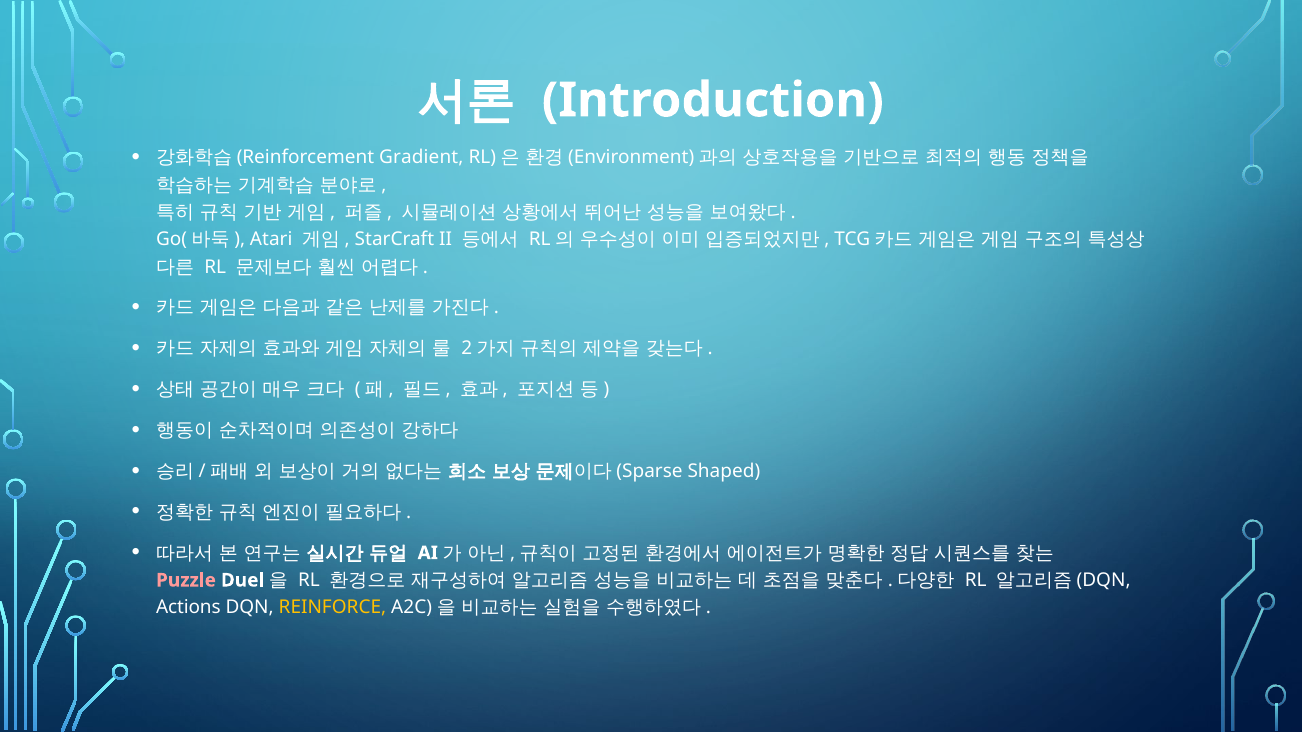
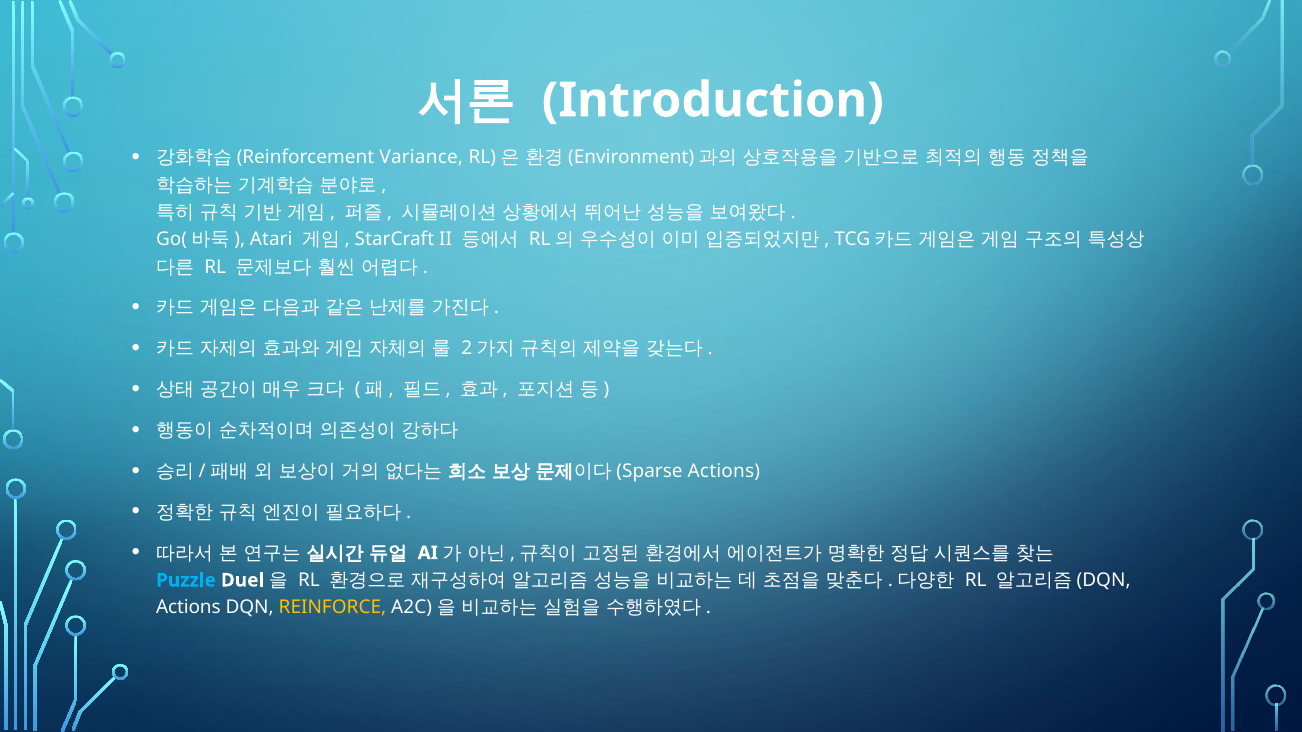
Gradient: Gradient -> Variance
Shaped at (724, 471): Shaped -> Actions
Puzzle colour: pink -> light blue
